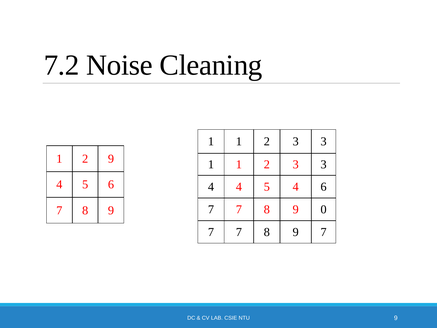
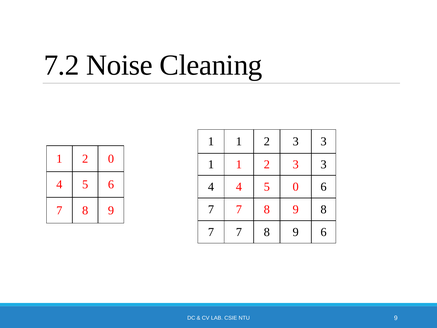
2 9: 9 -> 0
5 4: 4 -> 0
9 0: 0 -> 8
9 7: 7 -> 6
